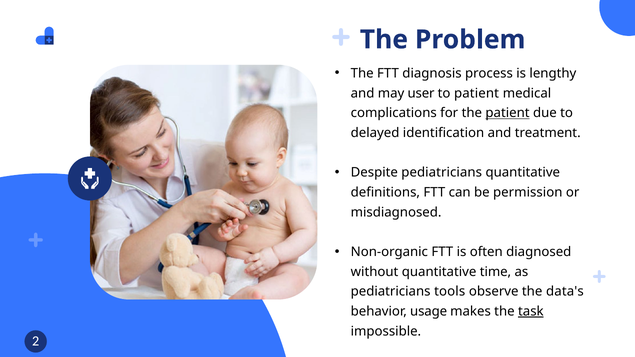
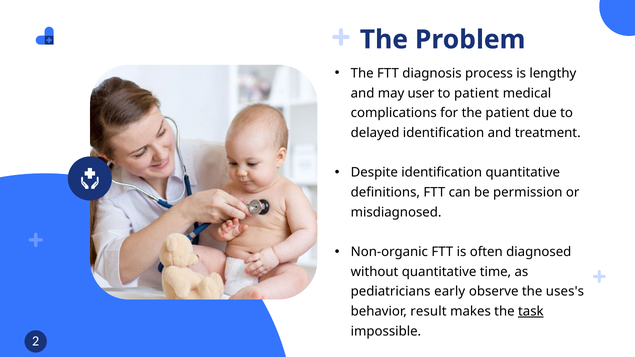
patient at (508, 113) underline: present -> none
Despite pediatricians: pediatricians -> identification
tools: tools -> early
data's: data's -> uses's
usage: usage -> result
